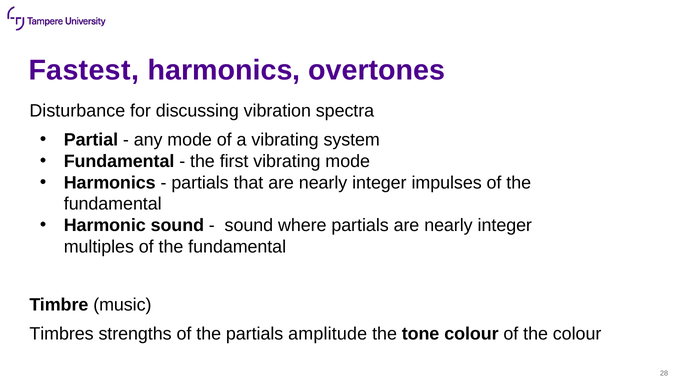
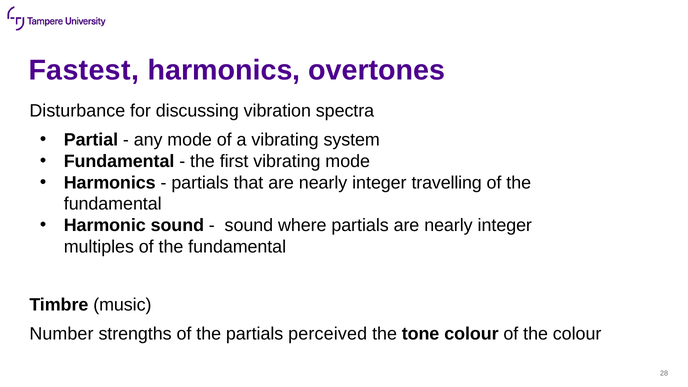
impulses: impulses -> travelling
Timbres: Timbres -> Number
amplitude: amplitude -> perceived
